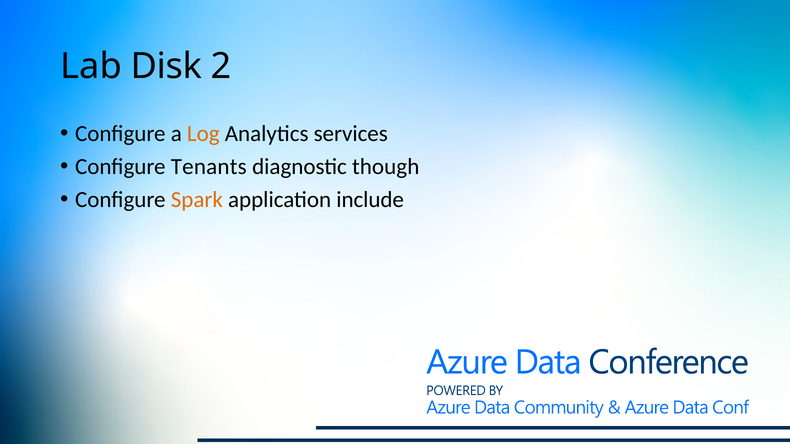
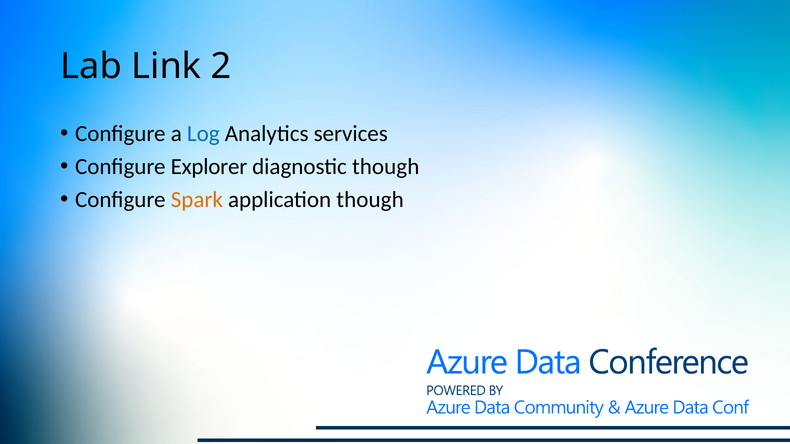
Disk: Disk -> Link
Log colour: orange -> blue
Tenants: Tenants -> Explorer
application include: include -> though
